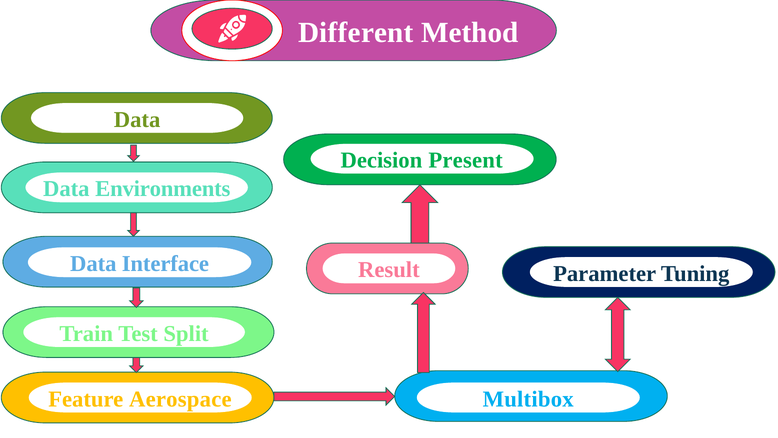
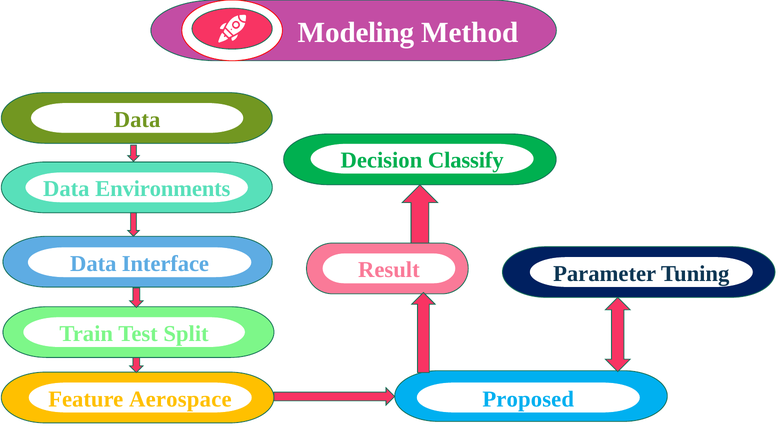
Different: Different -> Modeling
Present: Present -> Classify
Multibox: Multibox -> Proposed
